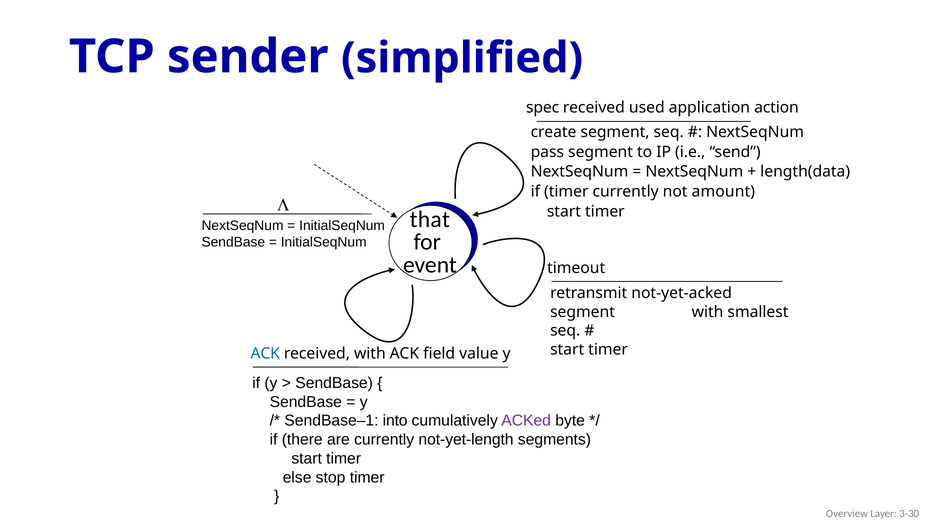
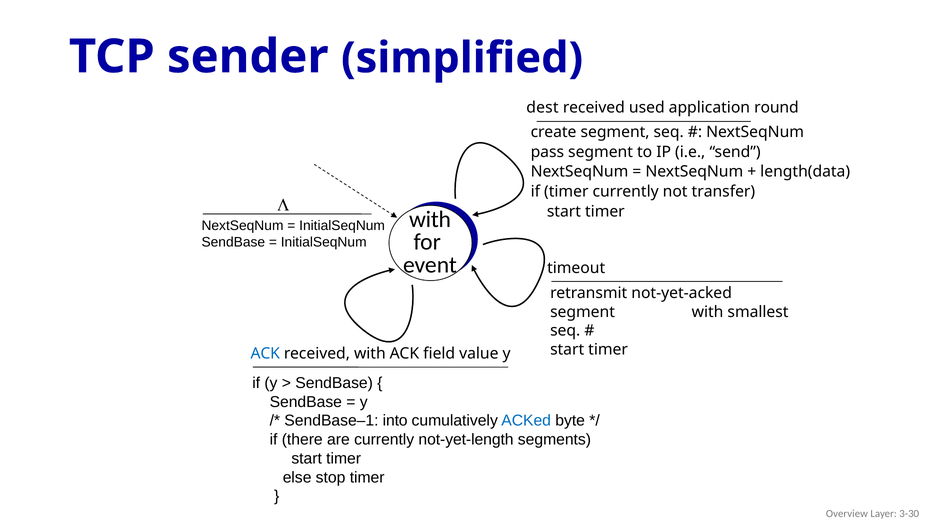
spec: spec -> dest
action: action -> round
amount: amount -> transfer
that at (430, 219): that -> with
ACKed colour: purple -> blue
